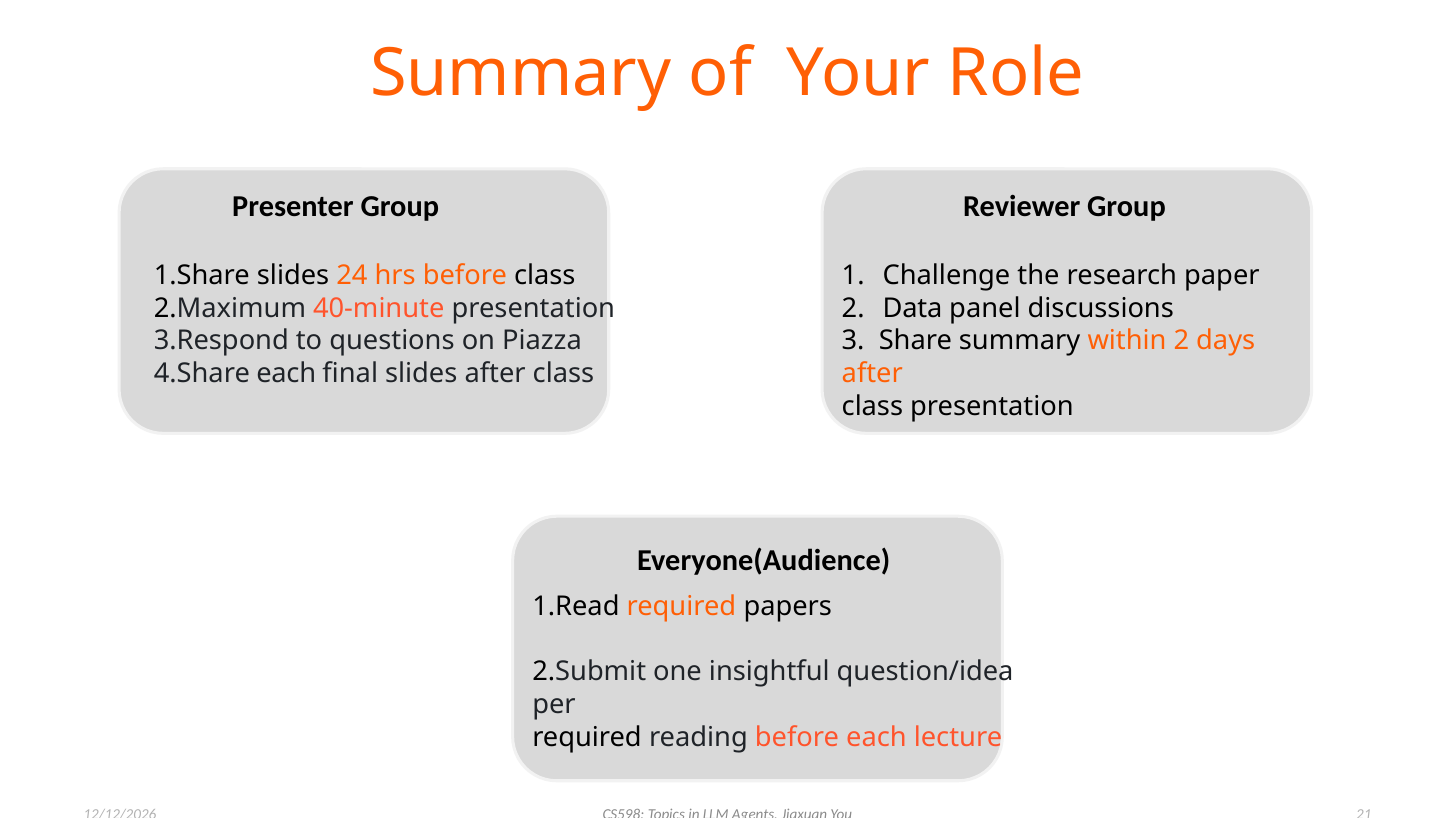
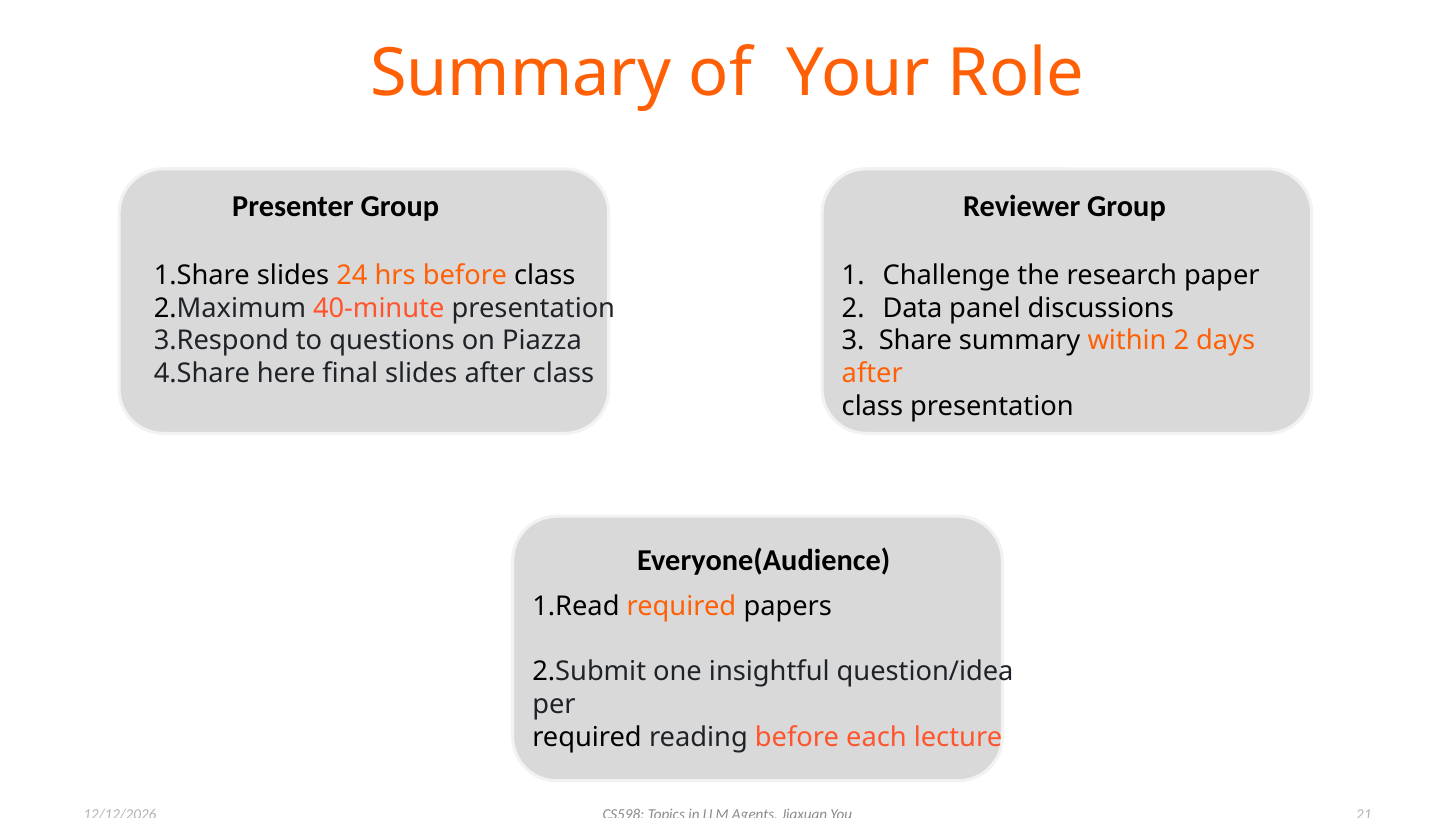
4.Share each: each -> here
